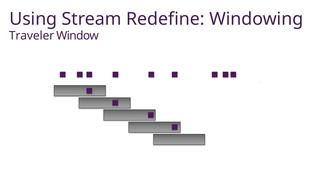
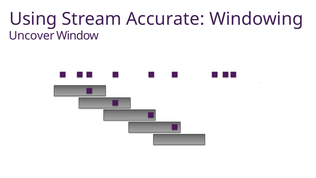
Redefine: Redefine -> Accurate
Traveler: Traveler -> Uncover
